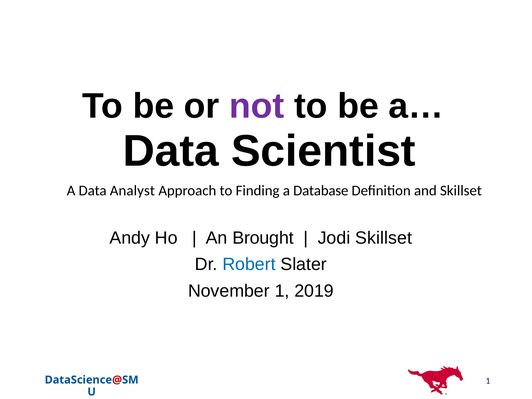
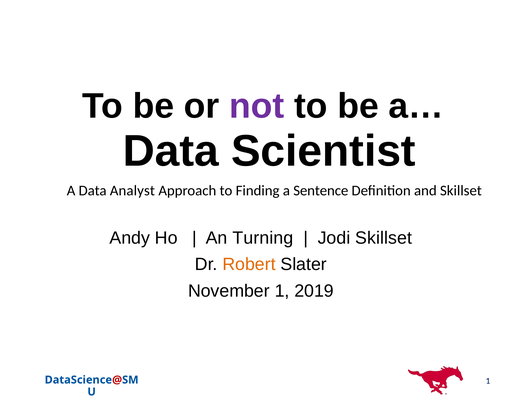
Database: Database -> Sentence
Brought: Brought -> Turning
Robert colour: blue -> orange
